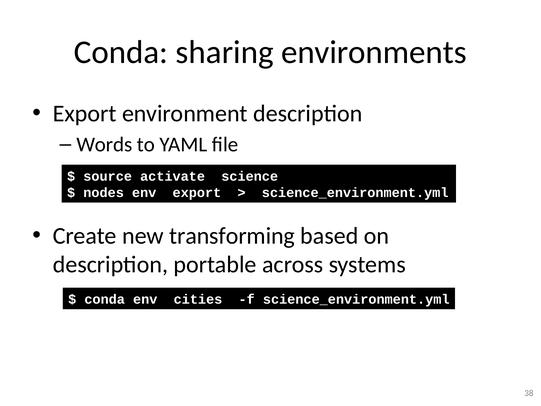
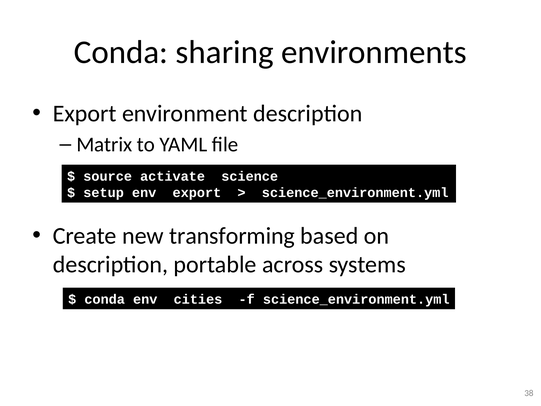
Words: Words -> Matrix
nodes: nodes -> setup
